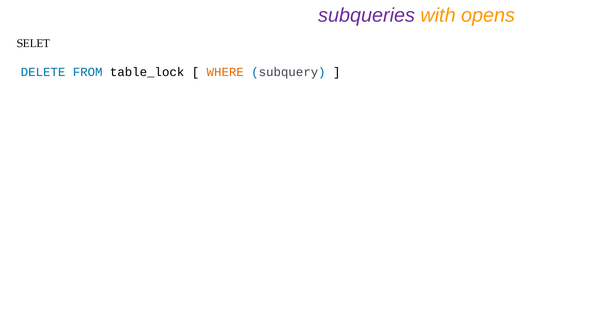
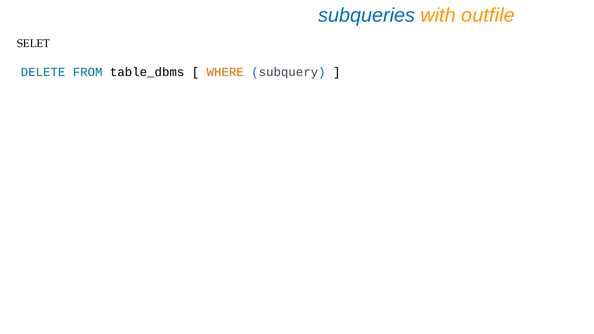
subqueries colour: purple -> blue
opens: opens -> outfile
table_lock: table_lock -> table_dbms
